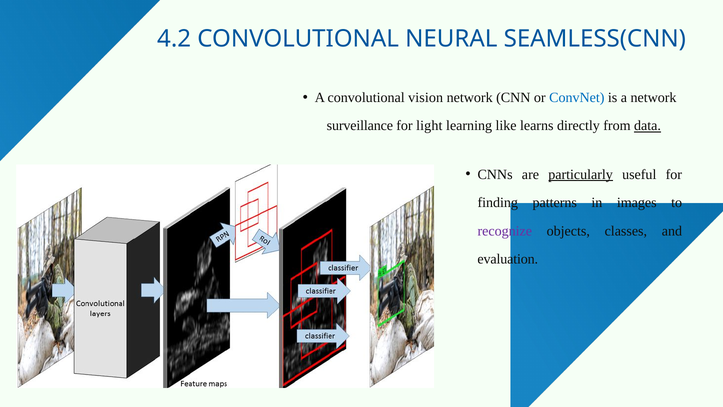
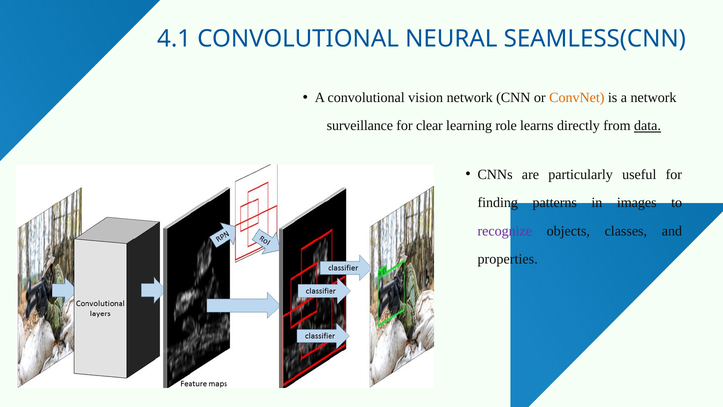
4.2: 4.2 -> 4.1
ConvNet colour: blue -> orange
light: light -> clear
like: like -> role
particularly underline: present -> none
evaluation: evaluation -> properties
